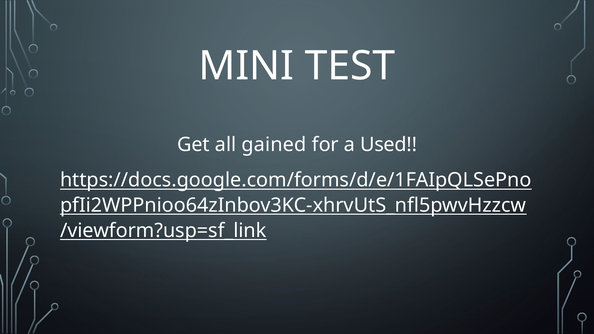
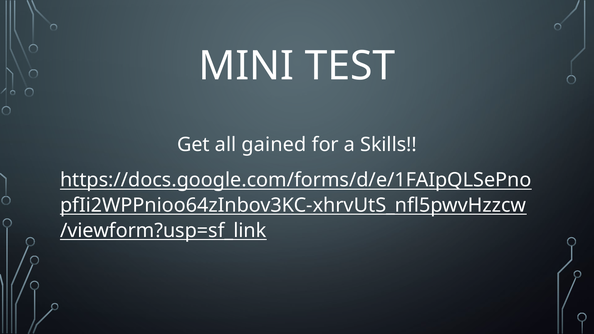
Used: Used -> Skills
